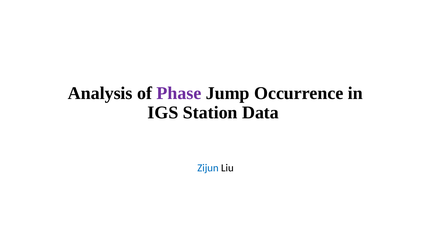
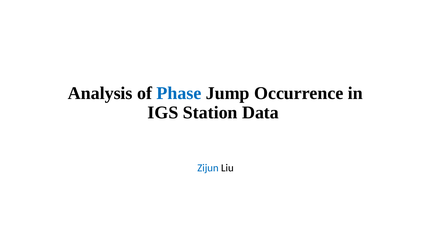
Phase colour: purple -> blue
